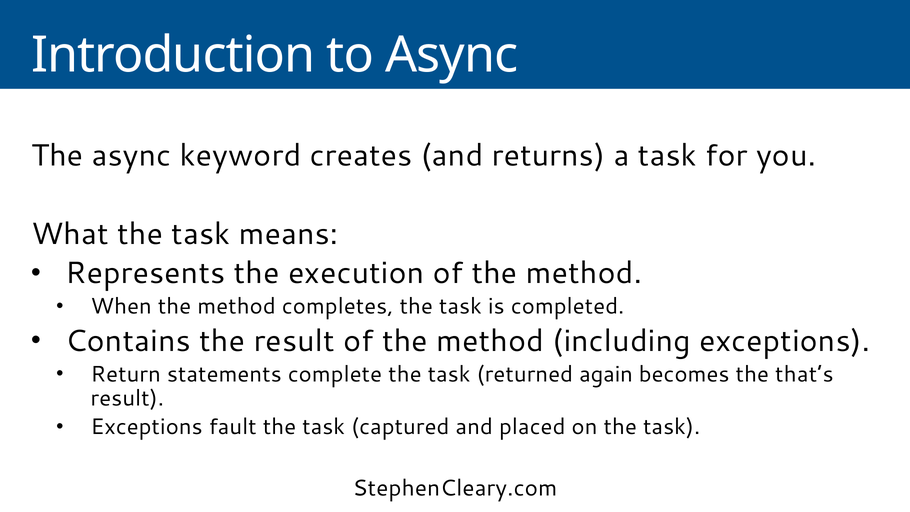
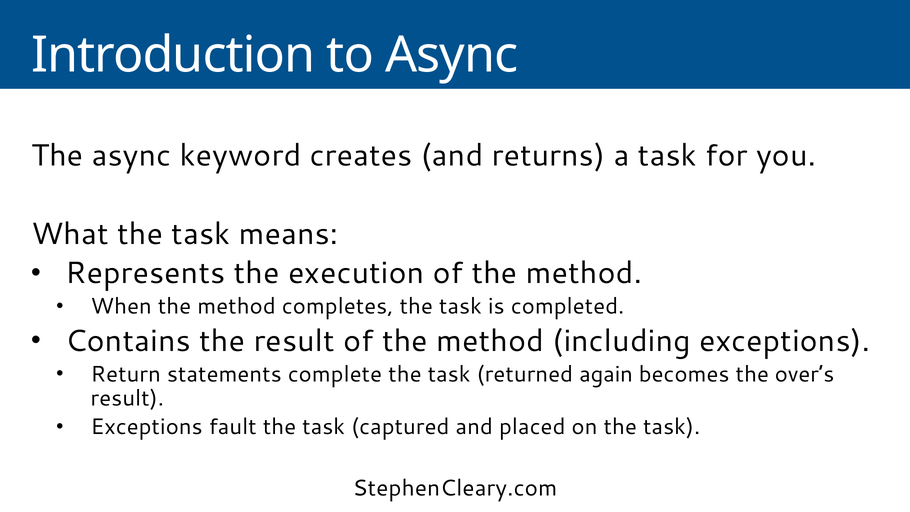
that’s: that’s -> over’s
